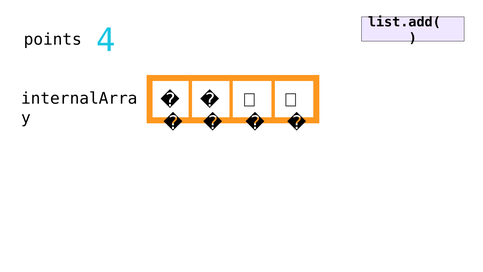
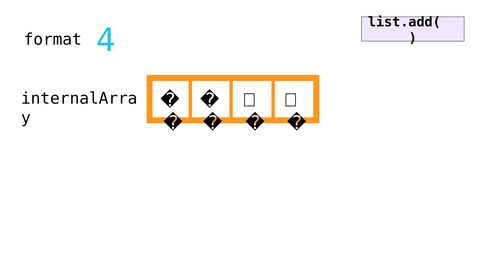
points: points -> format
